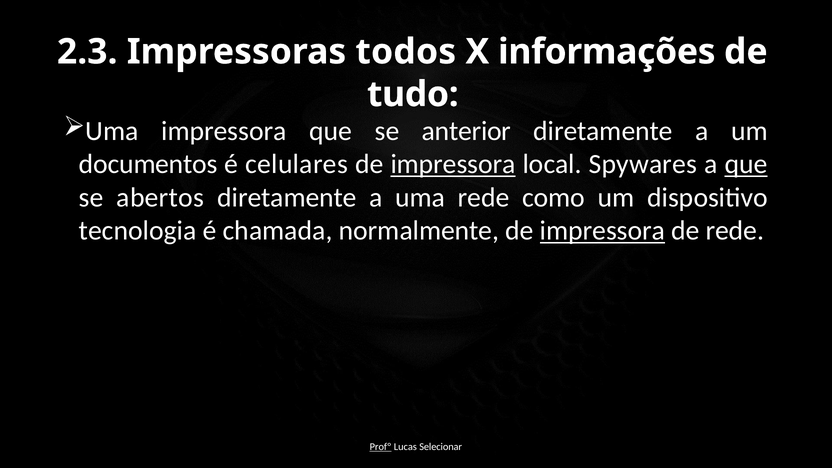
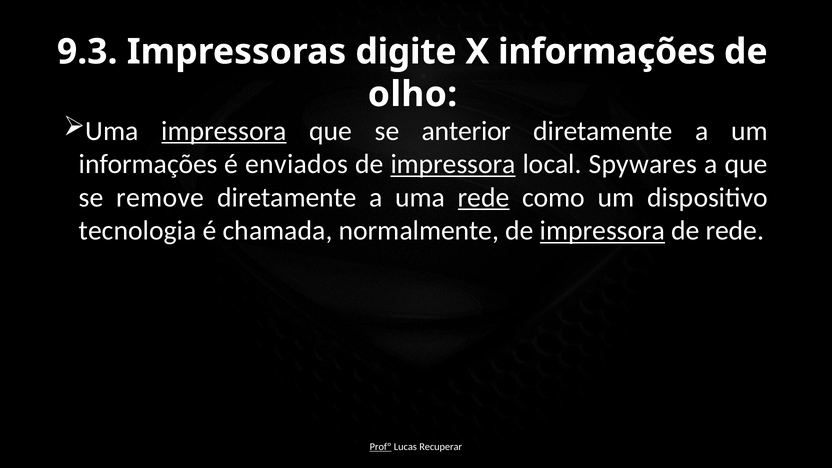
2.3: 2.3 -> 9.3
todos: todos -> digite
tudo: tudo -> olho
impressora at (224, 131) underline: none -> present
documentos at (148, 164): documentos -> informações
celulares: celulares -> enviados
que at (746, 164) underline: present -> none
abertos: abertos -> remove
rede at (484, 197) underline: none -> present
Selecionar: Selecionar -> Recuperar
